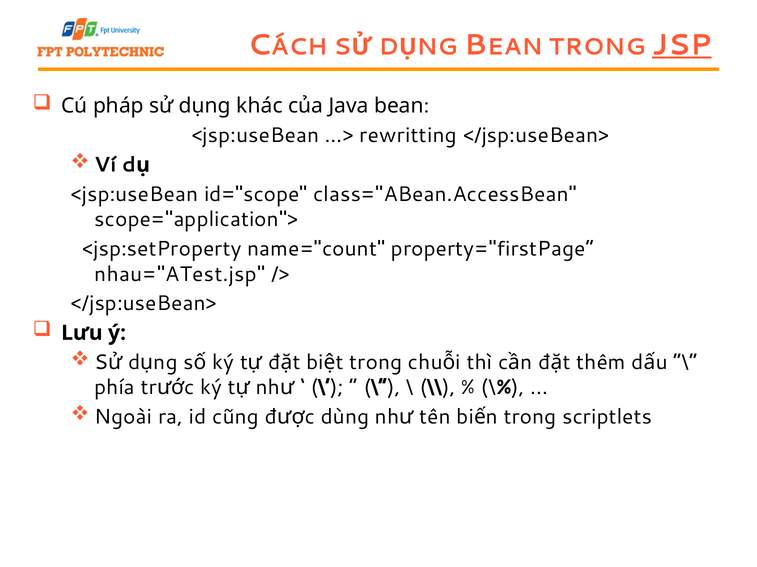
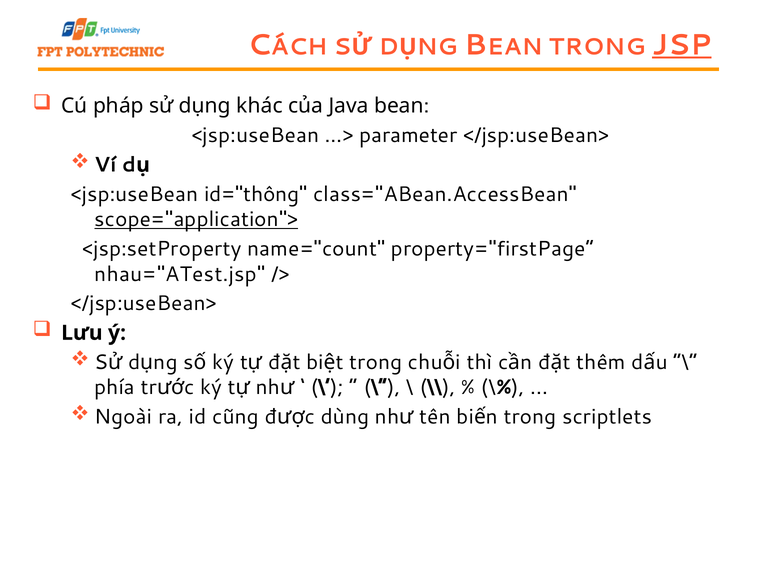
rewritting: rewritting -> parameter
id="scope: id="scope -> id="thông
scope="application"> underline: none -> present
